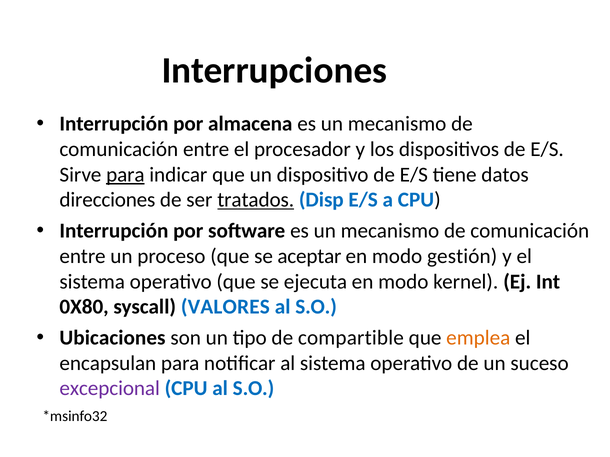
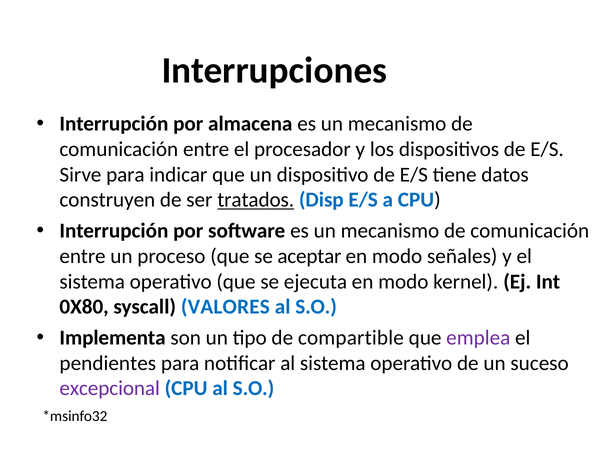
para at (125, 175) underline: present -> none
direcciones: direcciones -> construyen
gestión: gestión -> señales
Ubicaciones: Ubicaciones -> Implementa
emplea colour: orange -> purple
encapsulan: encapsulan -> pendientes
